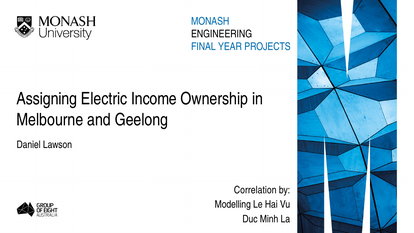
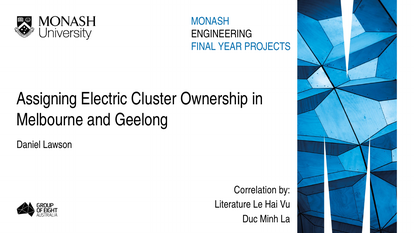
Income: Income -> Cluster
Modelling: Modelling -> Literature
